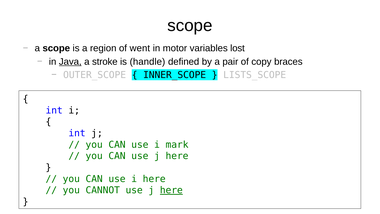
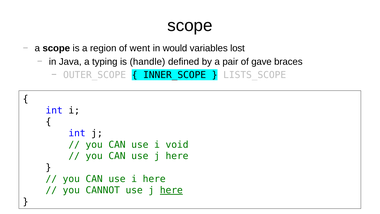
motor: motor -> would
Java underline: present -> none
stroke: stroke -> typing
copy: copy -> gave
mark: mark -> void
